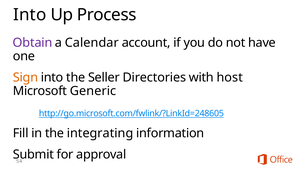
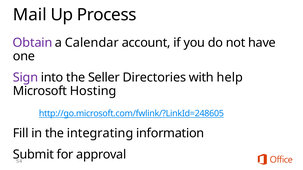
Into at (30, 15): Into -> Mail
Sign colour: orange -> purple
host: host -> help
Generic: Generic -> Hosting
